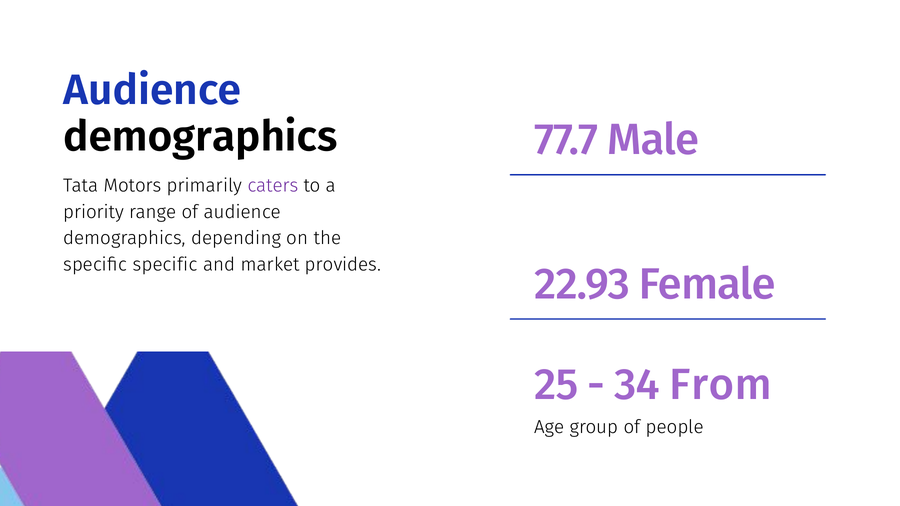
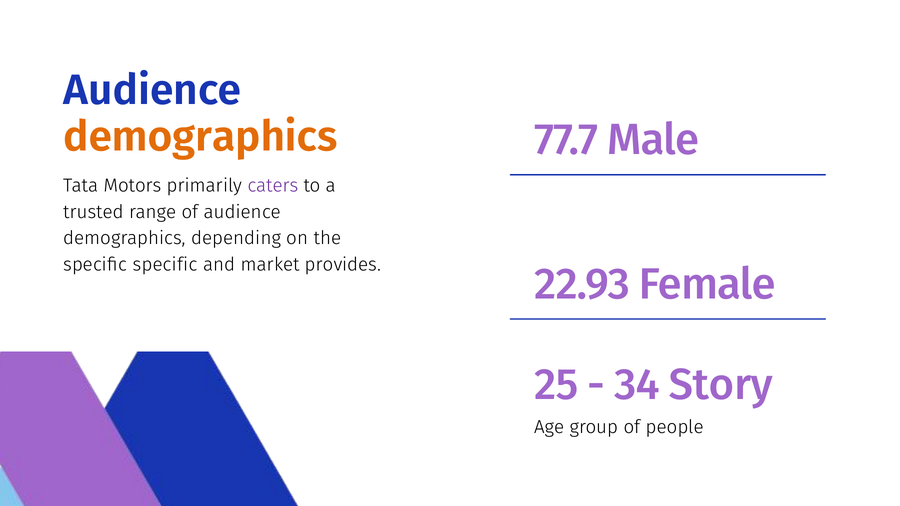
demographics at (200, 137) colour: black -> orange
priority: priority -> trusted
From: From -> Story
